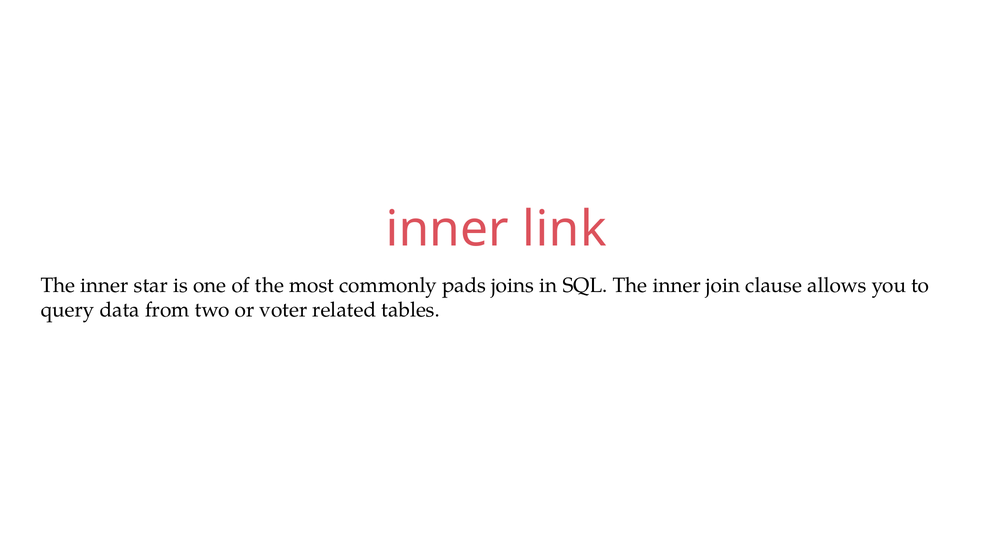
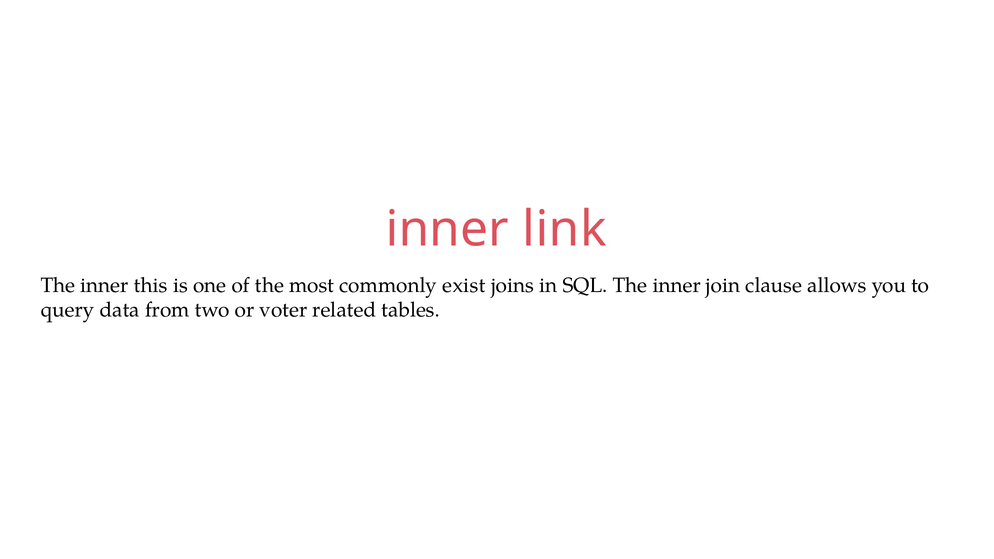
star: star -> this
pads: pads -> exist
